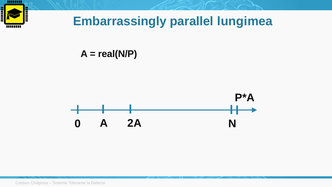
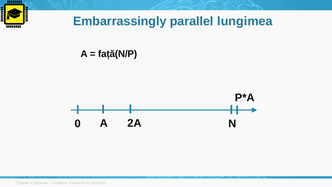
real(N/P: real(N/P -> față(N/P
